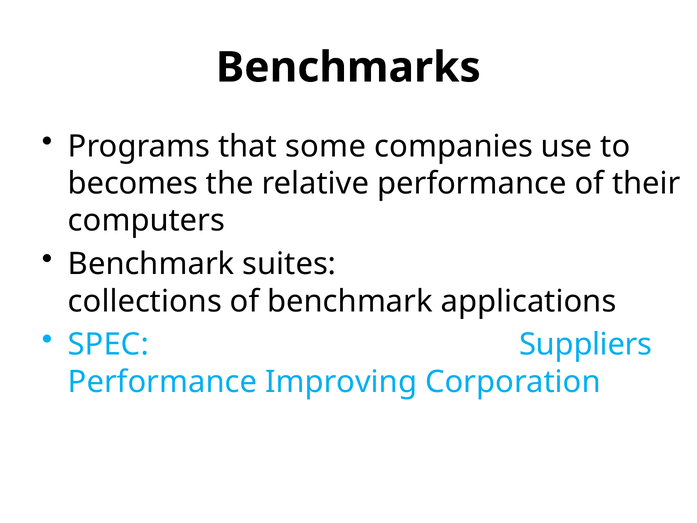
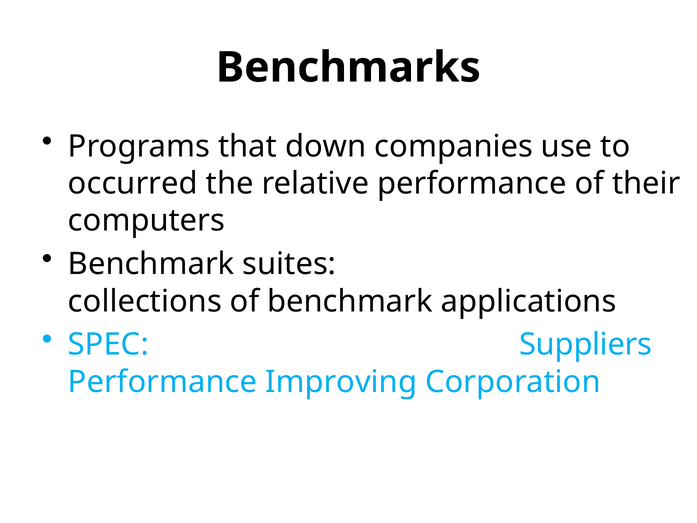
some: some -> down
becomes: becomes -> occurred
